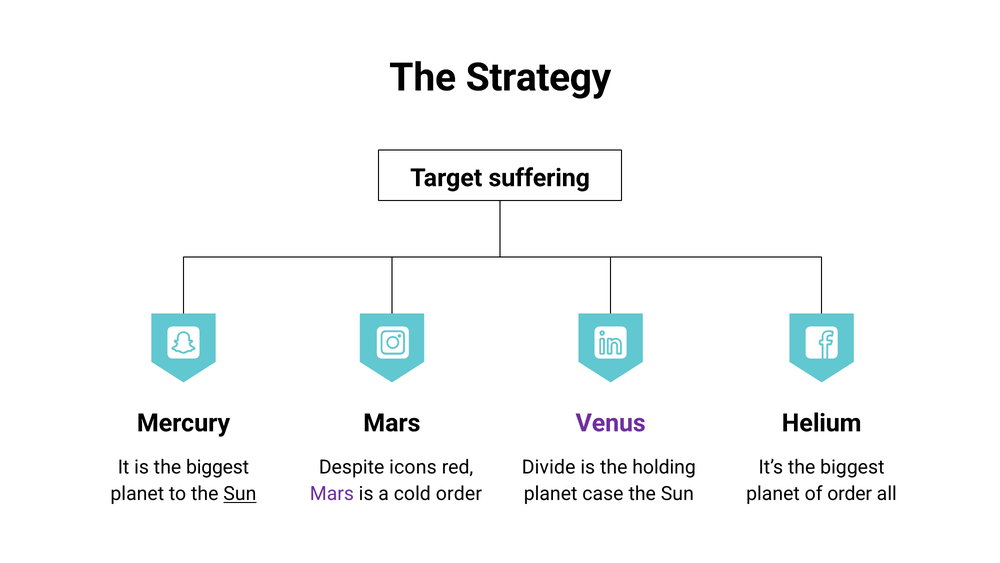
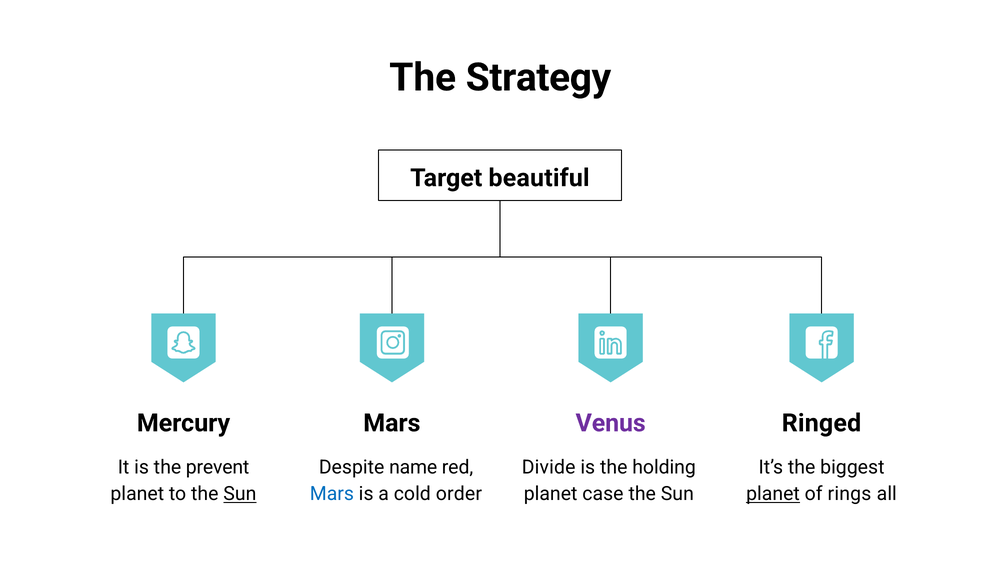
suffering: suffering -> beautiful
Helium: Helium -> Ringed
is the biggest: biggest -> prevent
icons: icons -> name
Mars at (332, 494) colour: purple -> blue
planet at (773, 494) underline: none -> present
of order: order -> rings
